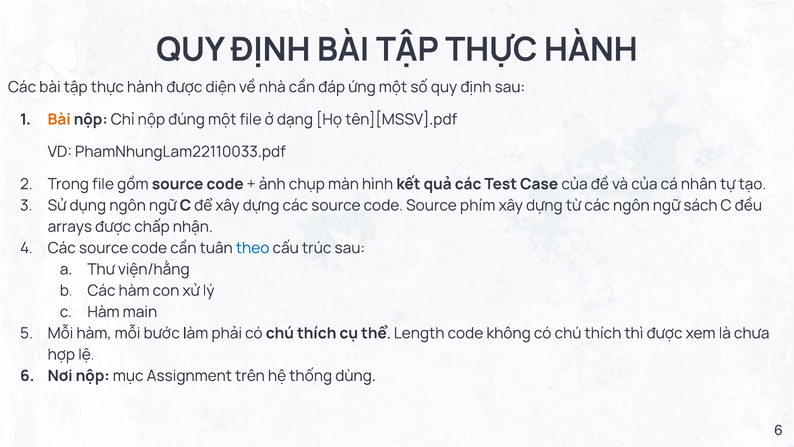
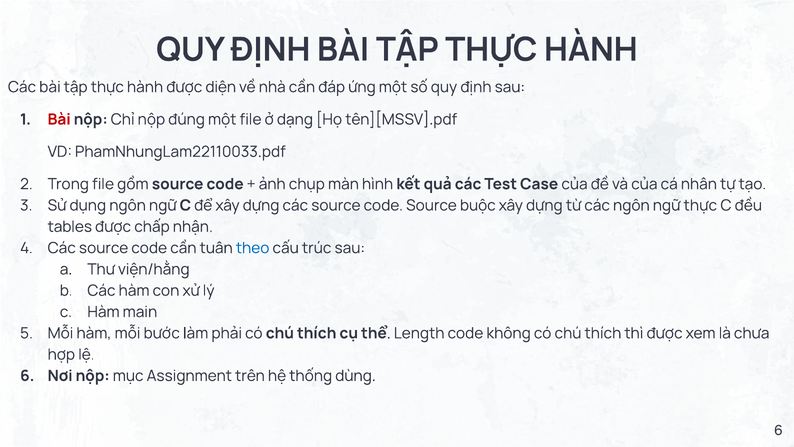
Bài at (59, 119) colour: orange -> red
phím: phím -> buộc
ngữ sách: sách -> thực
arrays: arrays -> tables
